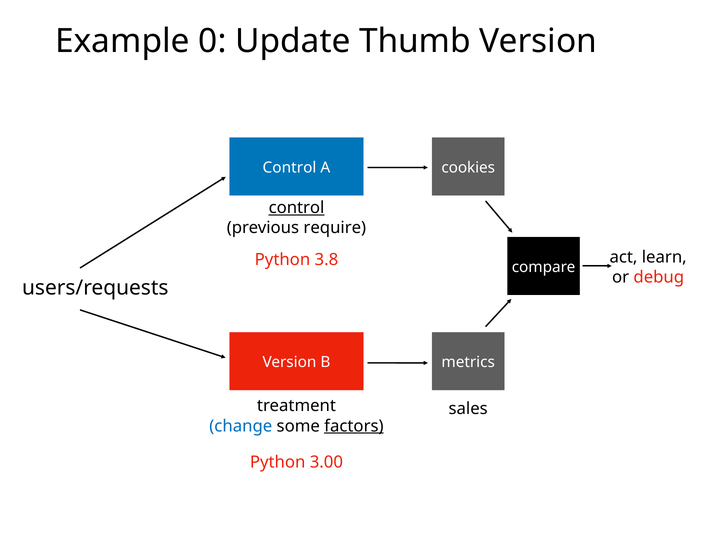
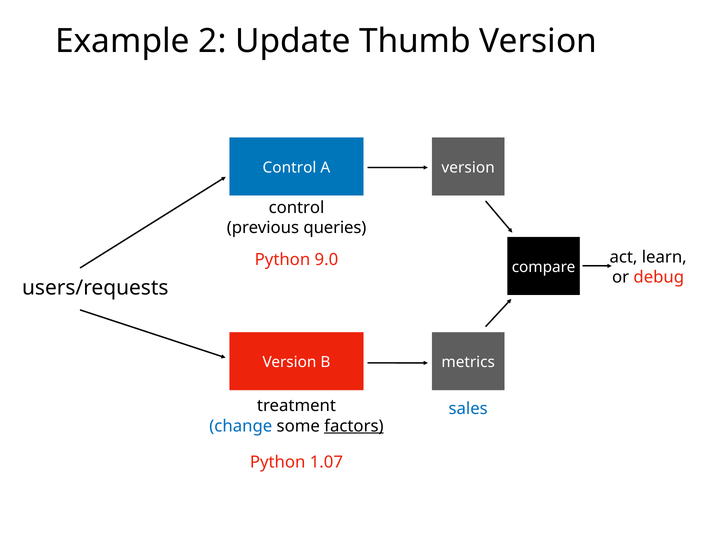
0: 0 -> 2
cookies at (468, 168): cookies -> version
control at (297, 208) underline: present -> none
require: require -> queries
3.8: 3.8 -> 9.0
sales colour: black -> blue
3.00: 3.00 -> 1.07
